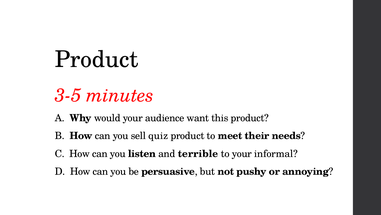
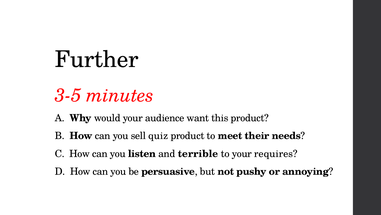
Product at (97, 59): Product -> Further
informal: informal -> requires
